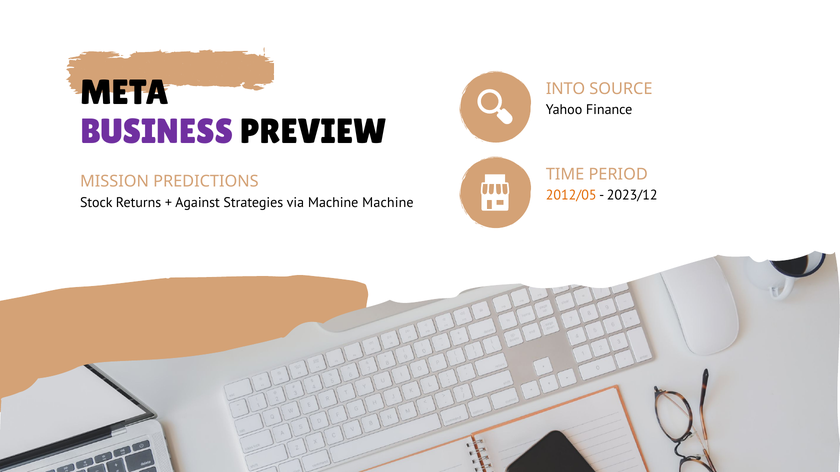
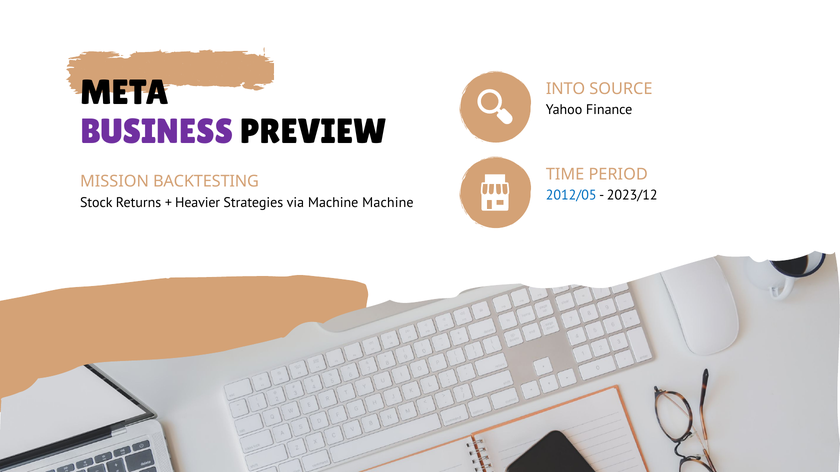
PREDICTIONS: PREDICTIONS -> BACKTESTING
2012/05 colour: orange -> blue
Against: Against -> Heavier
